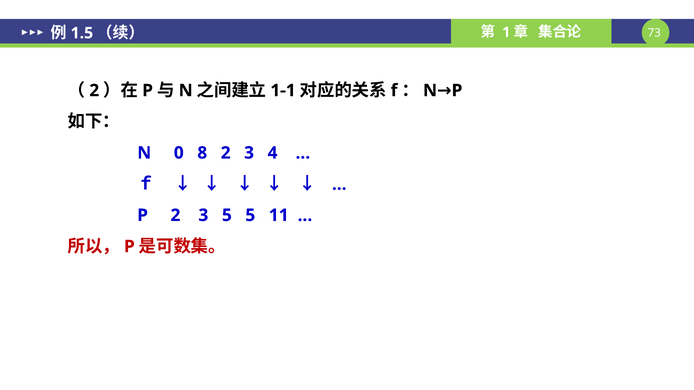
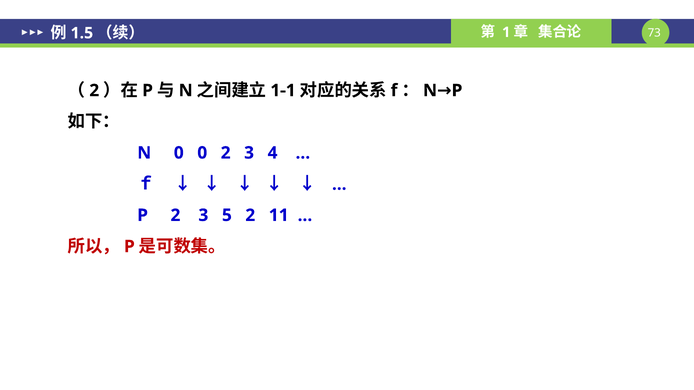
0 8: 8 -> 0
5 5: 5 -> 2
